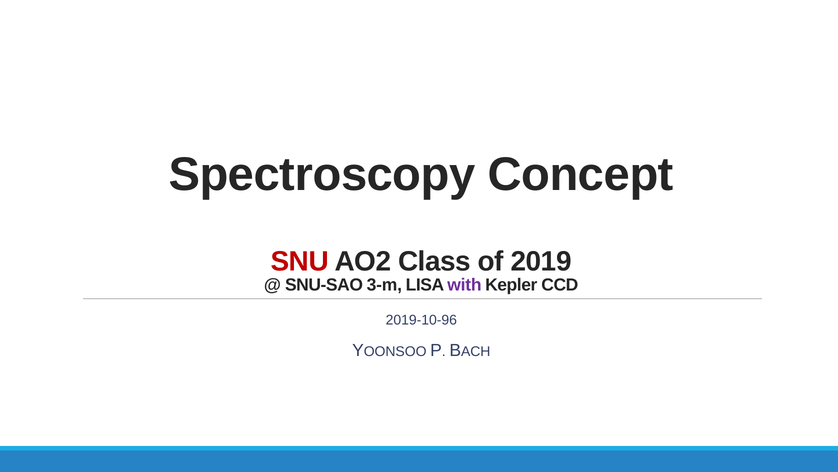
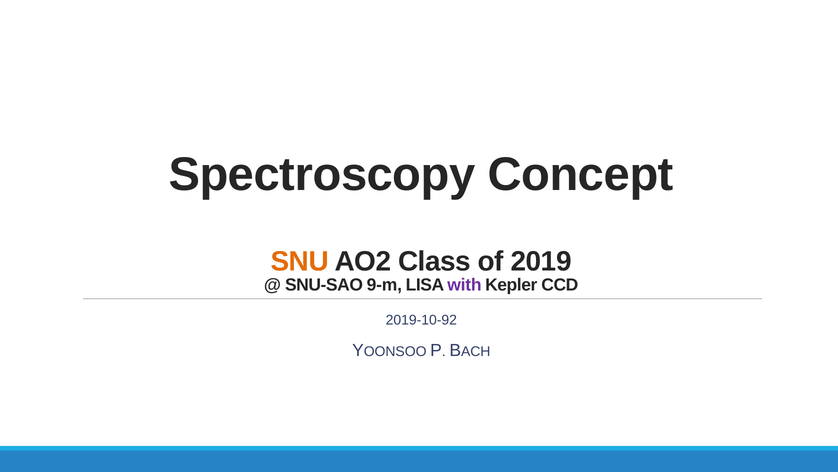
SNU colour: red -> orange
3-m: 3-m -> 9-m
2019-10-96: 2019-10-96 -> 2019-10-92
